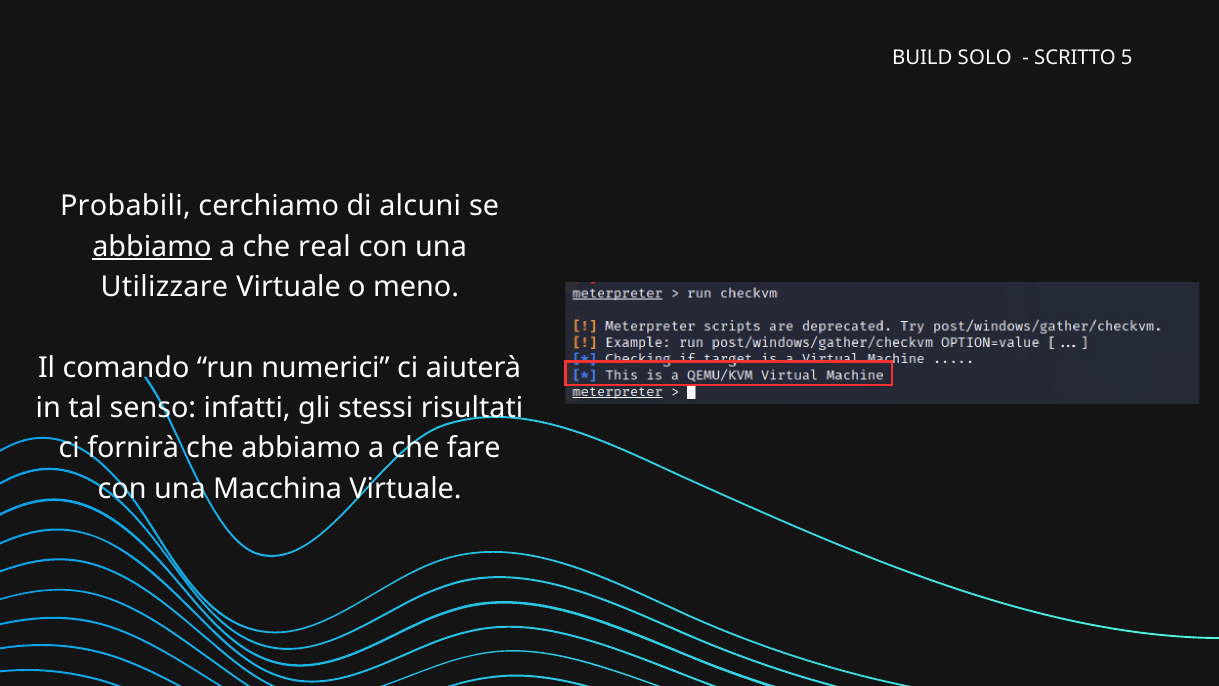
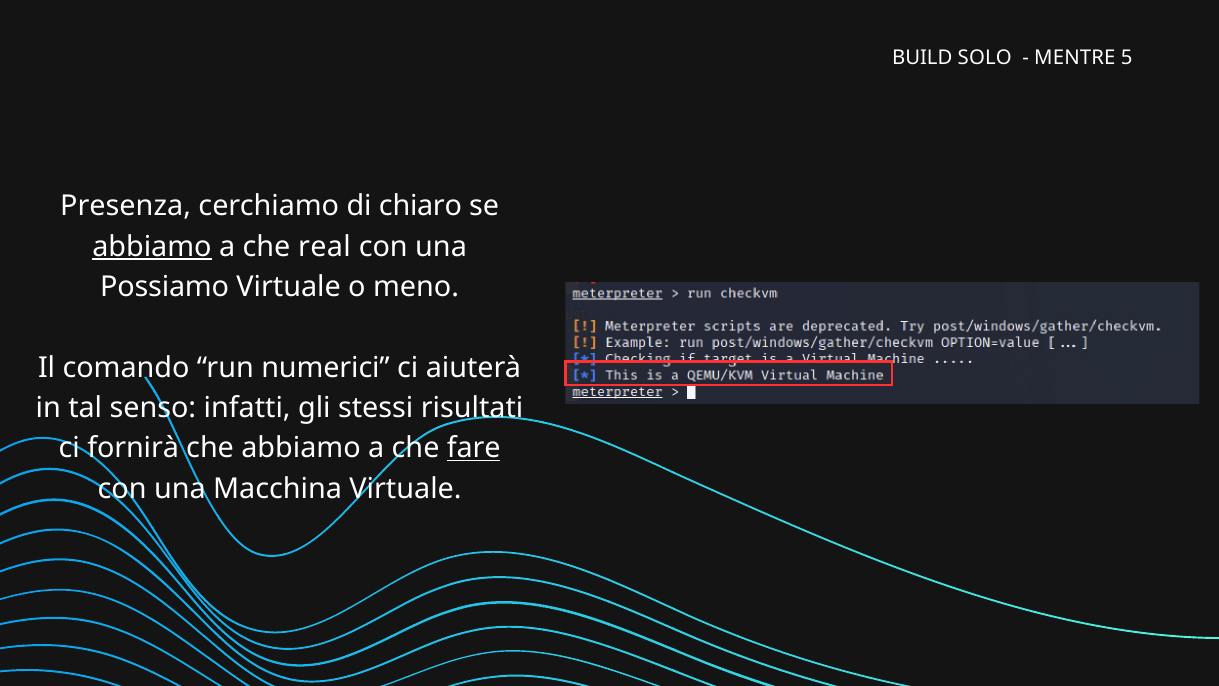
SCRITTO: SCRITTO -> MENTRE
Probabili: Probabili -> Presenza
alcuni: alcuni -> chiaro
Utilizzare: Utilizzare -> Possiamo
fare underline: none -> present
